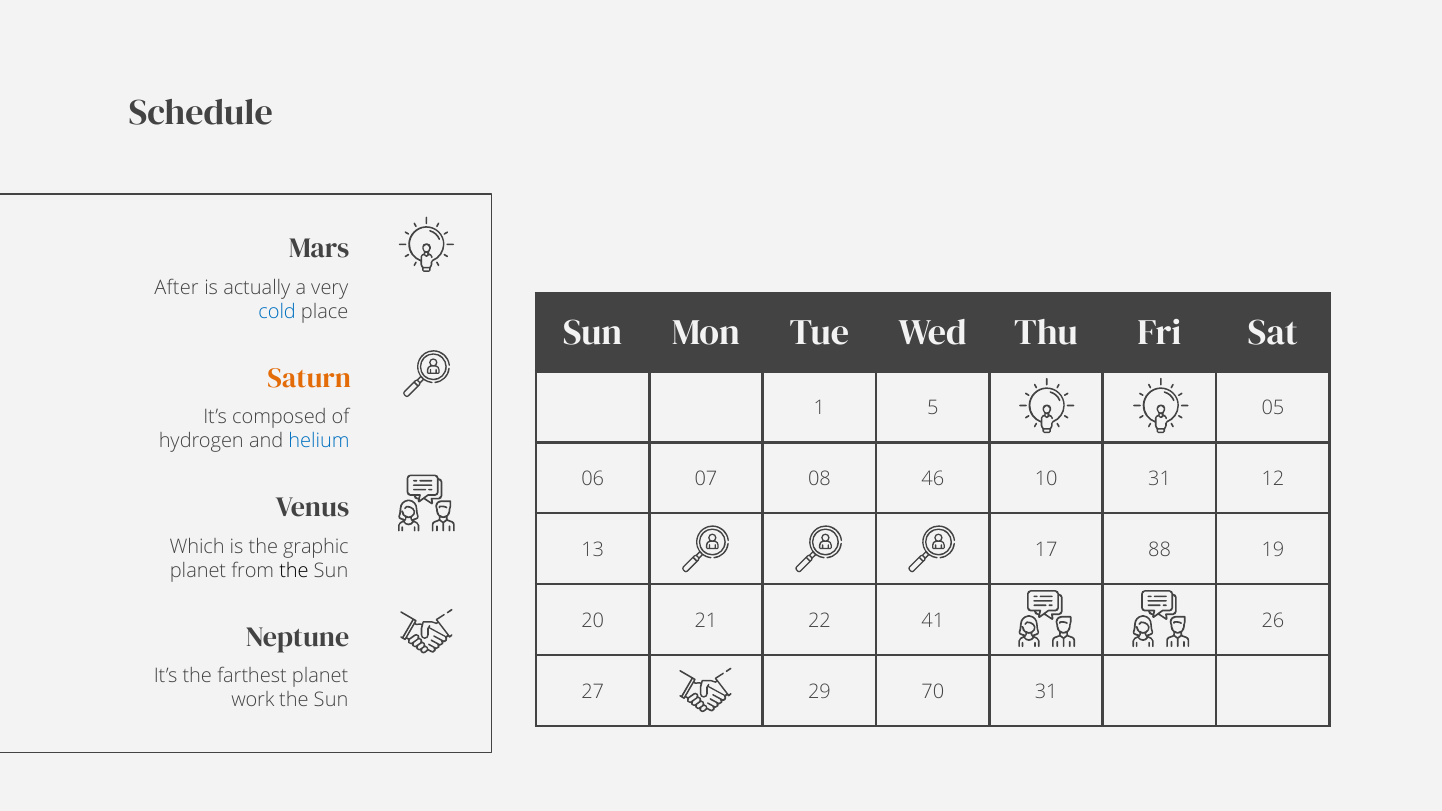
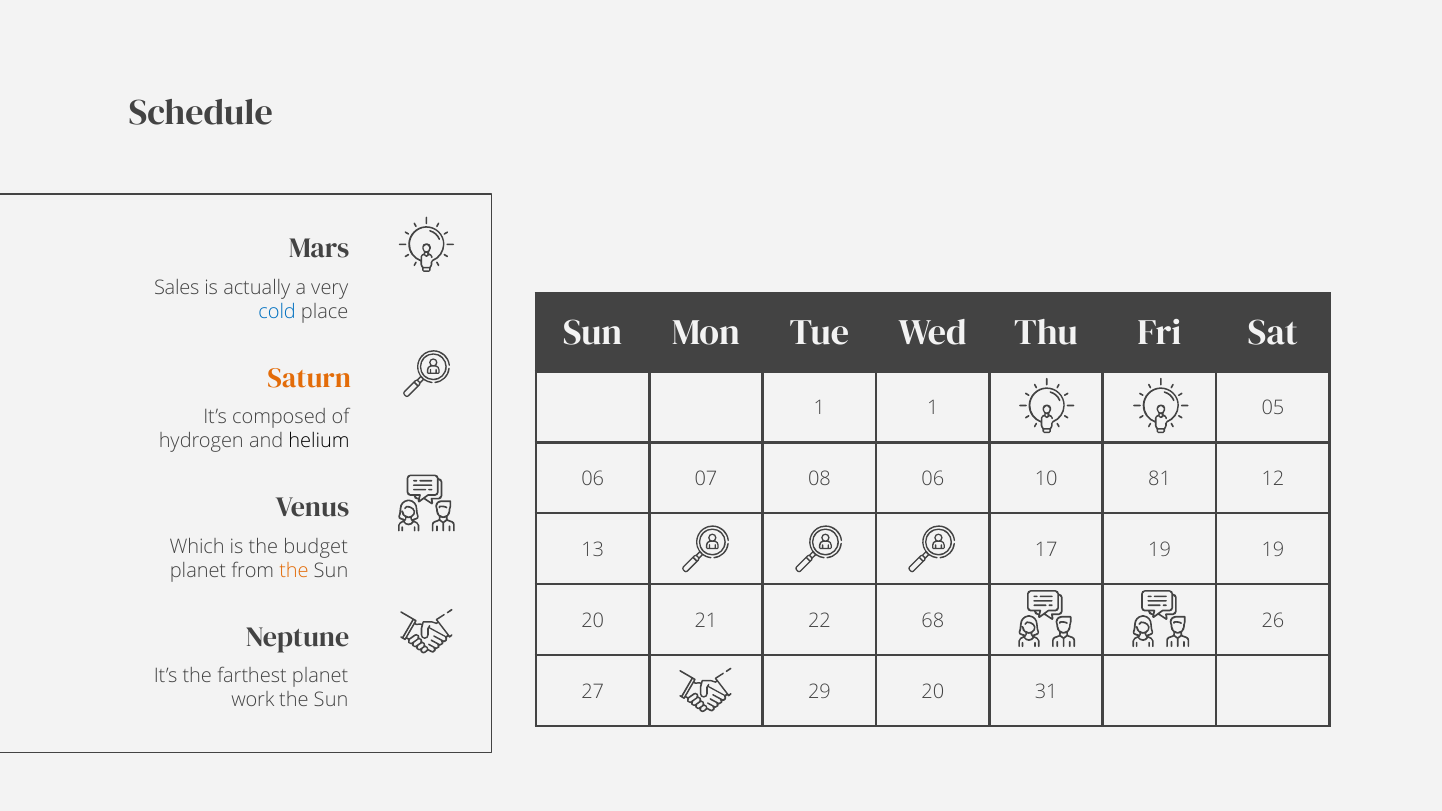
After: After -> Sales
1 5: 5 -> 1
helium colour: blue -> black
08 46: 46 -> 06
10 31: 31 -> 81
graphic: graphic -> budget
17 88: 88 -> 19
the at (294, 571) colour: black -> orange
41: 41 -> 68
29 70: 70 -> 20
